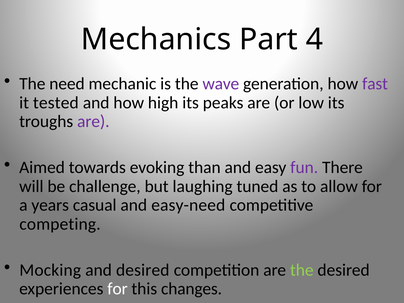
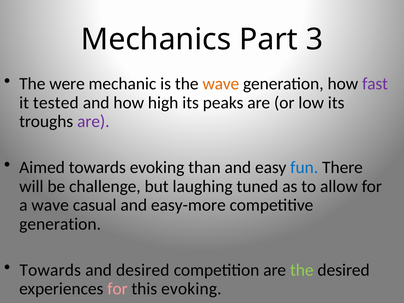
4: 4 -> 3
need: need -> were
wave at (221, 84) colour: purple -> orange
fun colour: purple -> blue
a years: years -> wave
easy-need: easy-need -> easy-more
competing at (60, 224): competing -> generation
Mocking at (50, 270): Mocking -> Towards
for at (117, 289) colour: white -> pink
this changes: changes -> evoking
